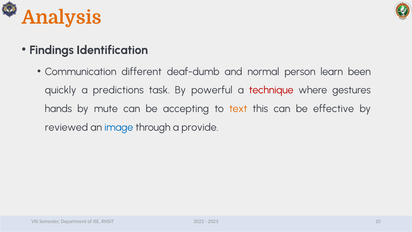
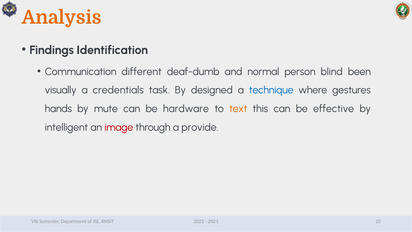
learn: learn -> blind
quickly: quickly -> visually
predictions: predictions -> credentials
powerful: powerful -> designed
technique colour: red -> blue
accepting: accepting -> hardware
reviewed: reviewed -> intelligent
image colour: blue -> red
